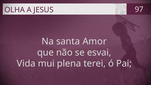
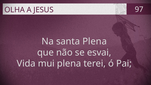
santa Amor: Amor -> Plena
